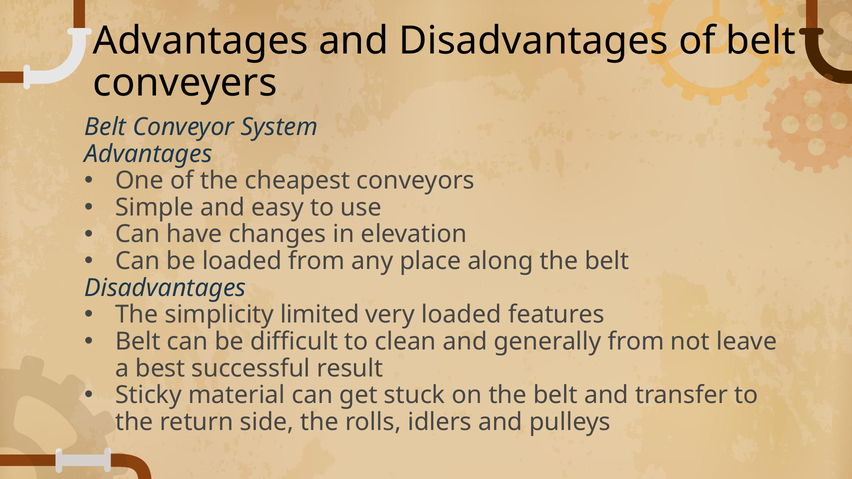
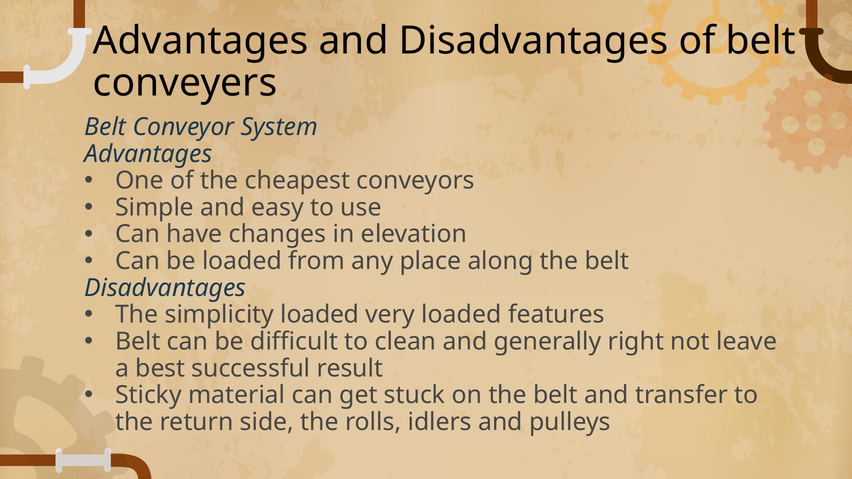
simplicity limited: limited -> loaded
generally from: from -> right
